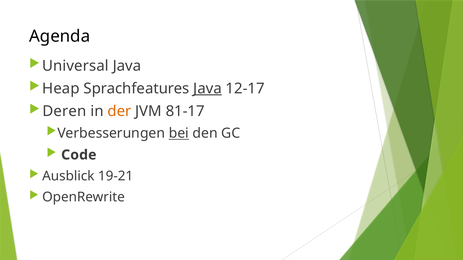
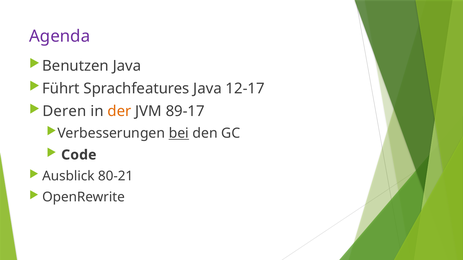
Agenda colour: black -> purple
Universal: Universal -> Benutzen
Heap: Heap -> Führt
Java at (208, 89) underline: present -> none
81-17: 81-17 -> 89-17
19-21: 19-21 -> 80-21
